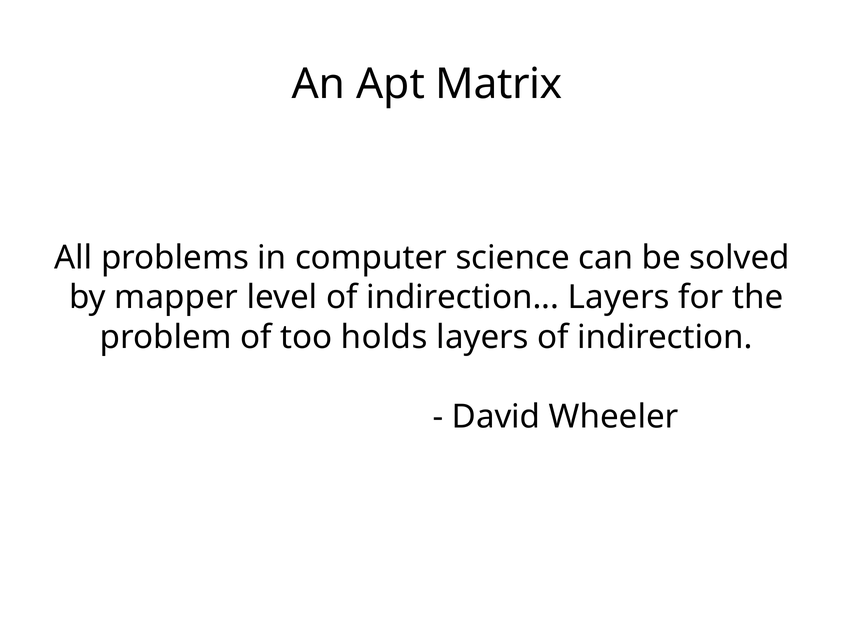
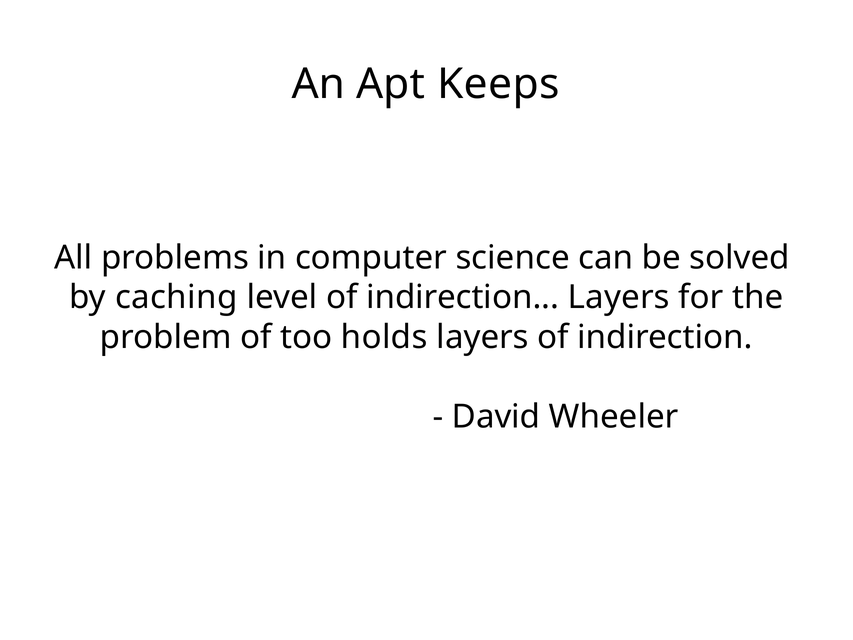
Matrix: Matrix -> Keeps
mapper: mapper -> caching
